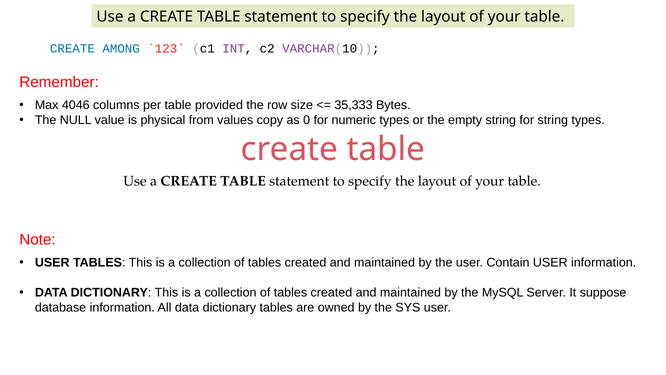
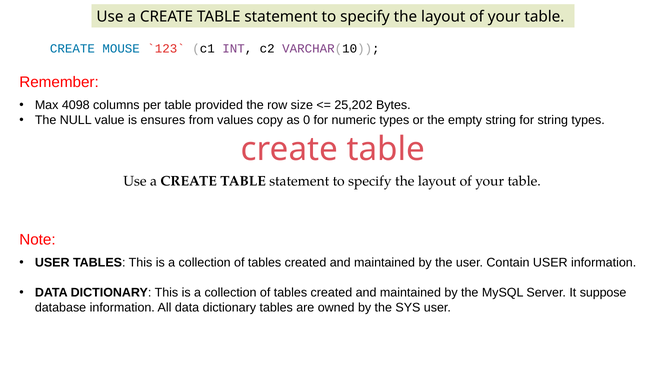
AMONG: AMONG -> MOUSE
4046: 4046 -> 4098
35,333: 35,333 -> 25,202
physical: physical -> ensures
